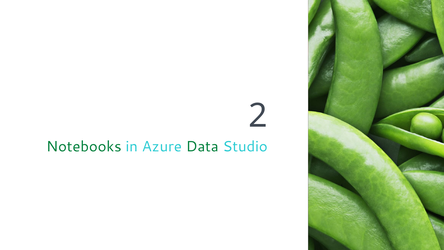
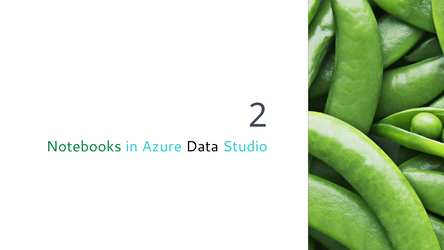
Data colour: green -> black
